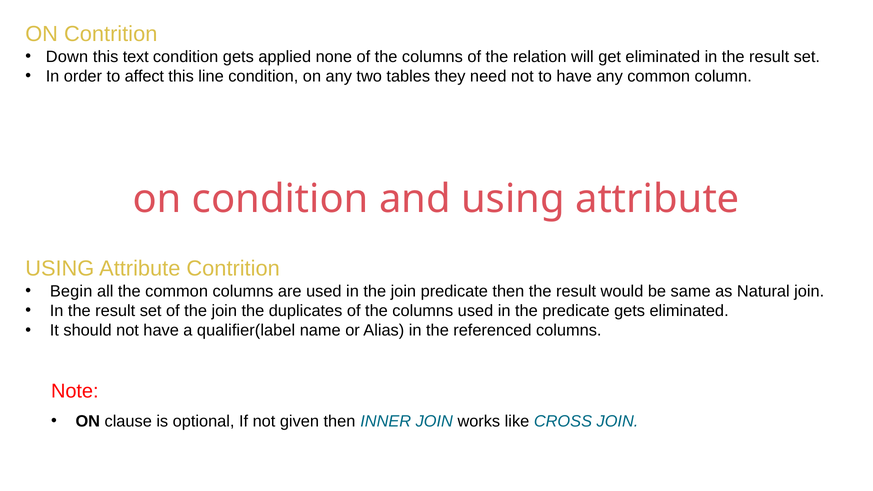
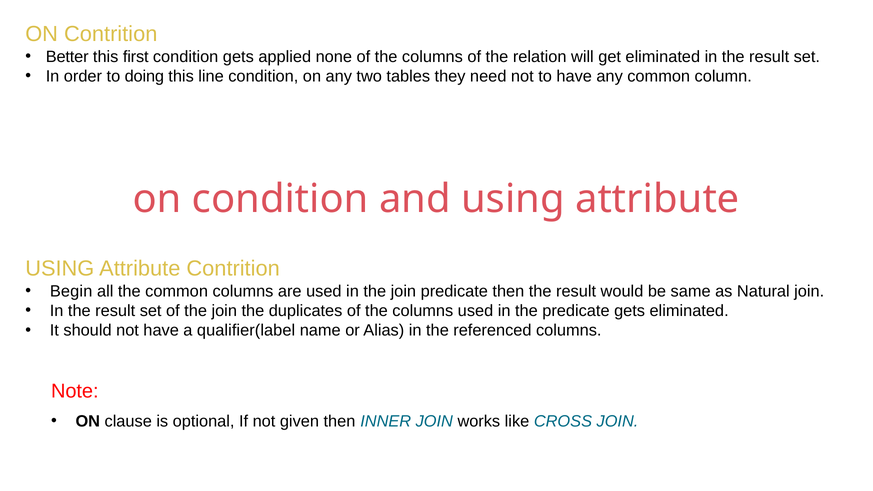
Down: Down -> Better
text: text -> first
affect: affect -> doing
